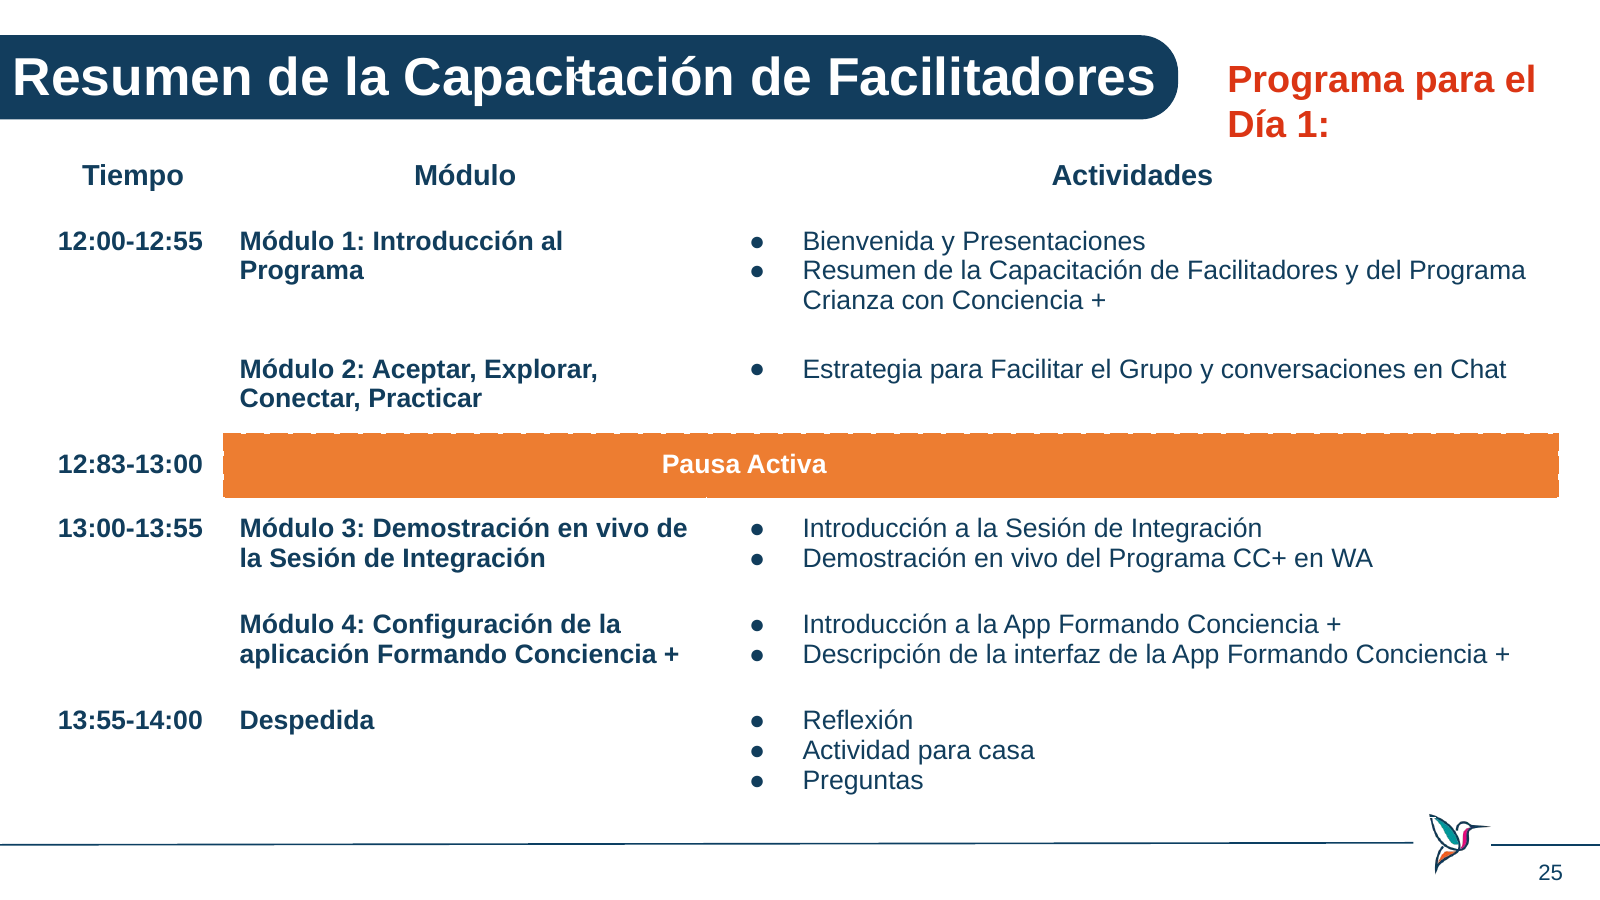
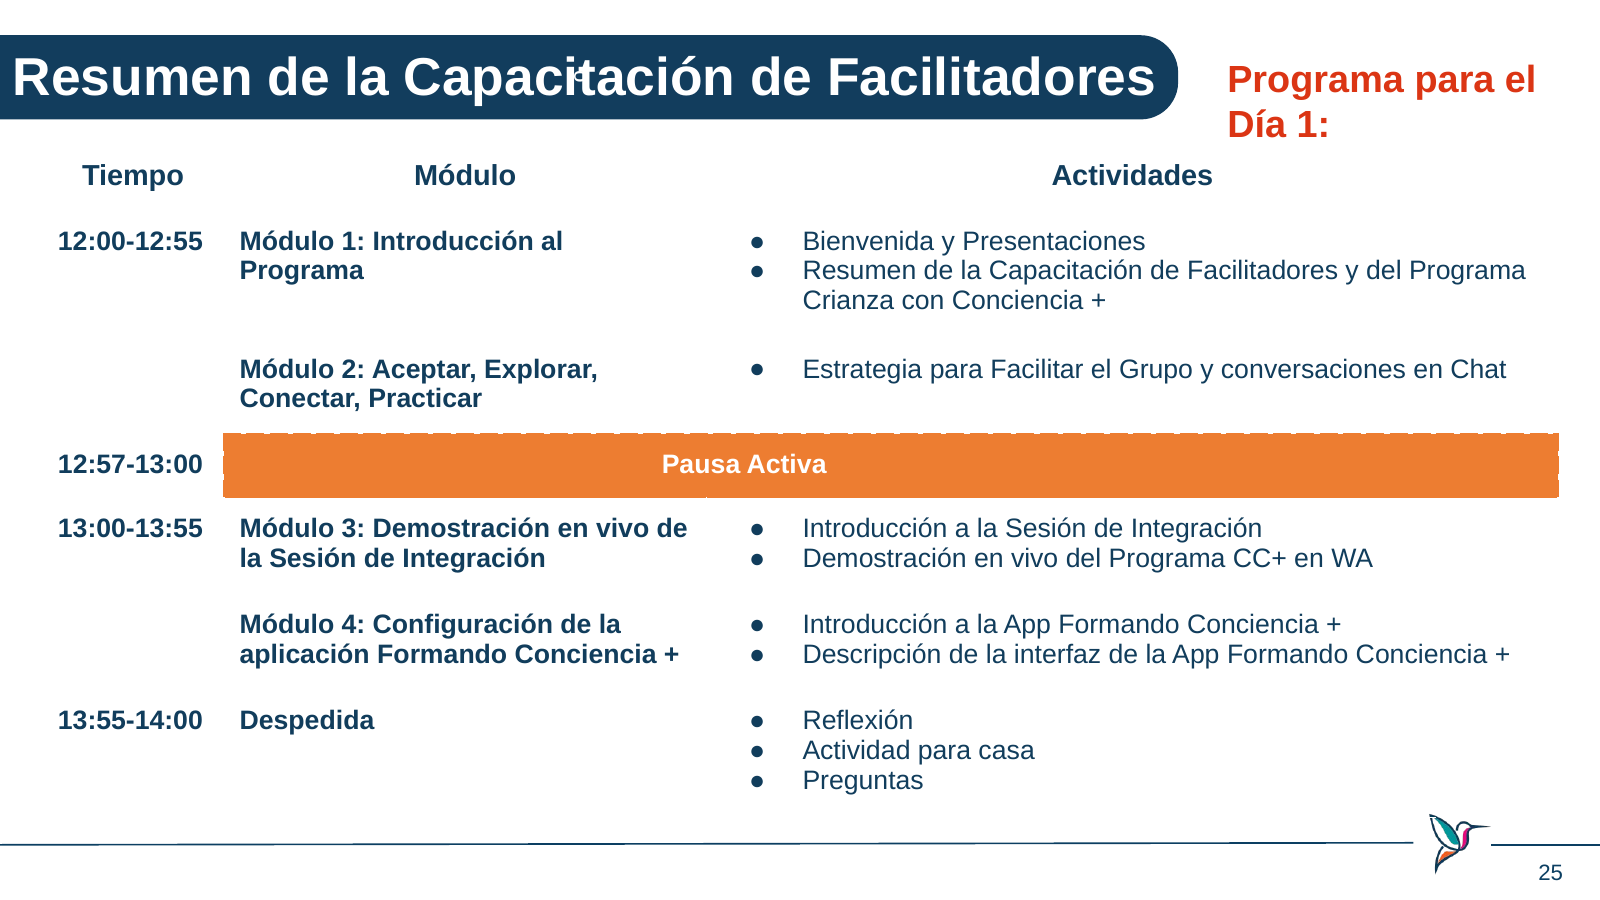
12:83-13:00: 12:83-13:00 -> 12:57-13:00
